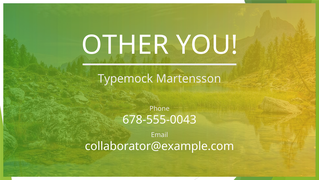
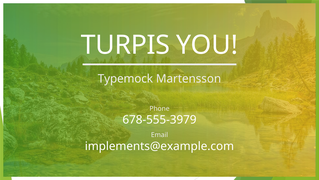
OTHER: OTHER -> TURPIS
678-555-0043: 678-555-0043 -> 678-555-3979
collaborator@example.com: collaborator@example.com -> implements@example.com
